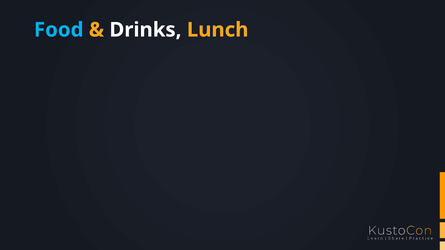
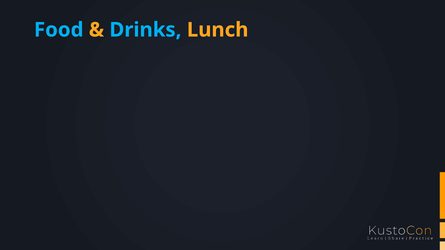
Drinks colour: white -> light blue
